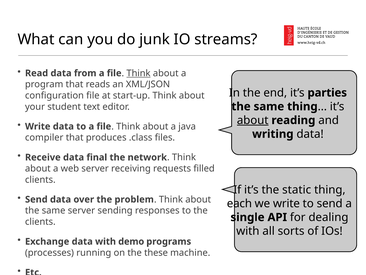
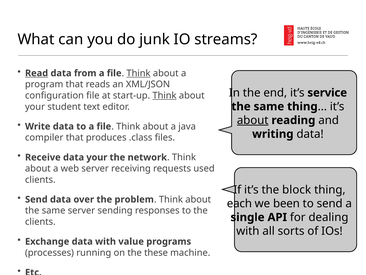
Read underline: none -> present
parties: parties -> service
Think at (165, 95) underline: none -> present
data final: final -> your
filled: filled -> used
static: static -> block
we write: write -> been
demo: demo -> value
